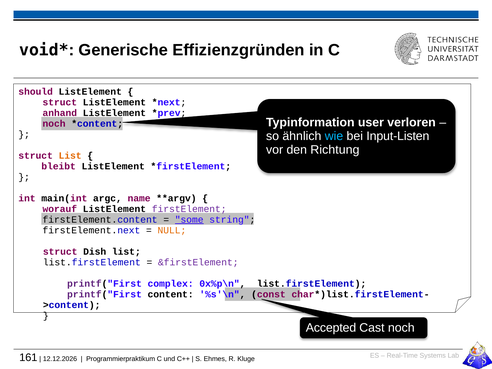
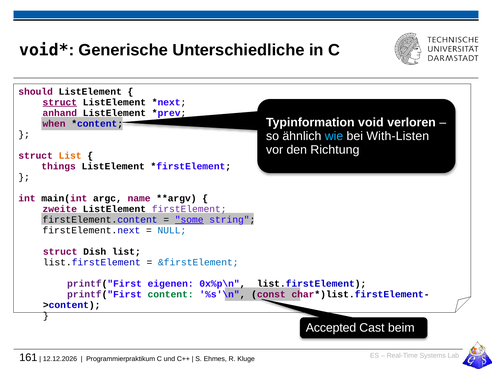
Effizienzgründen: Effizienzgründen -> Unterschiedliche
struct at (60, 102) underline: none -> present
user: user -> void
noch at (54, 124): noch -> when
Input-Listen: Input-Listen -> With-Listen
bleibt: bleibt -> things
worauf: worauf -> zweite
NULL colour: orange -> blue
&firstElement colour: purple -> blue
complex: complex -> eigenen
content colour: black -> green
Cast noch: noch -> beim
